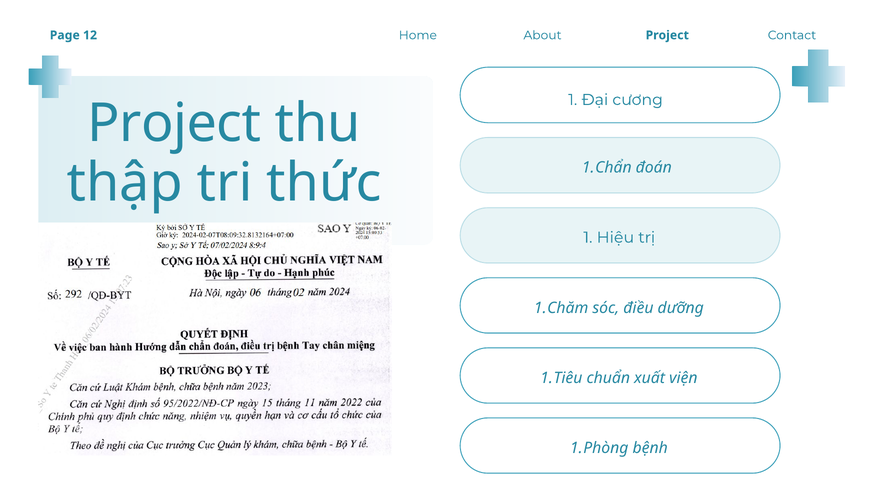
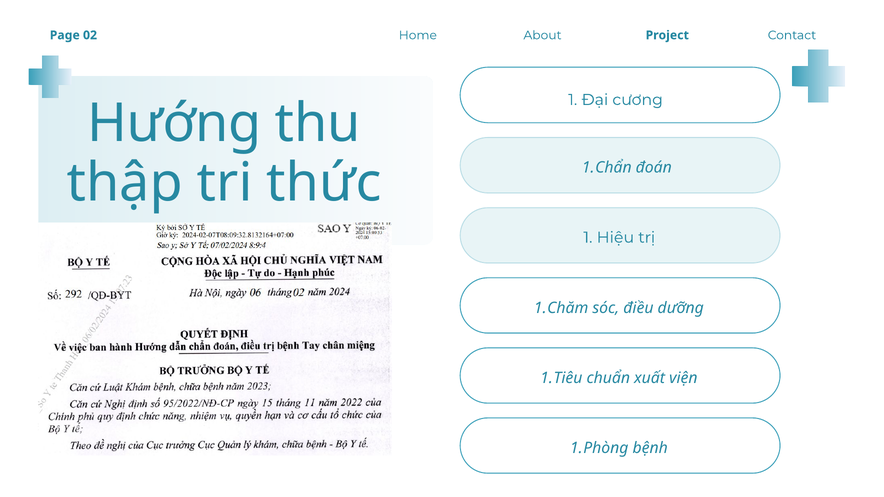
12: 12 -> 02
Project at (174, 123): Project -> Hướng
